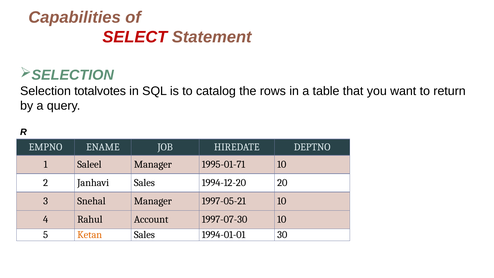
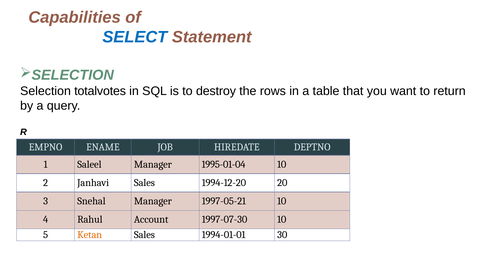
SELECT colour: red -> blue
catalog: catalog -> destroy
1995-01-71: 1995-01-71 -> 1995-01-04
